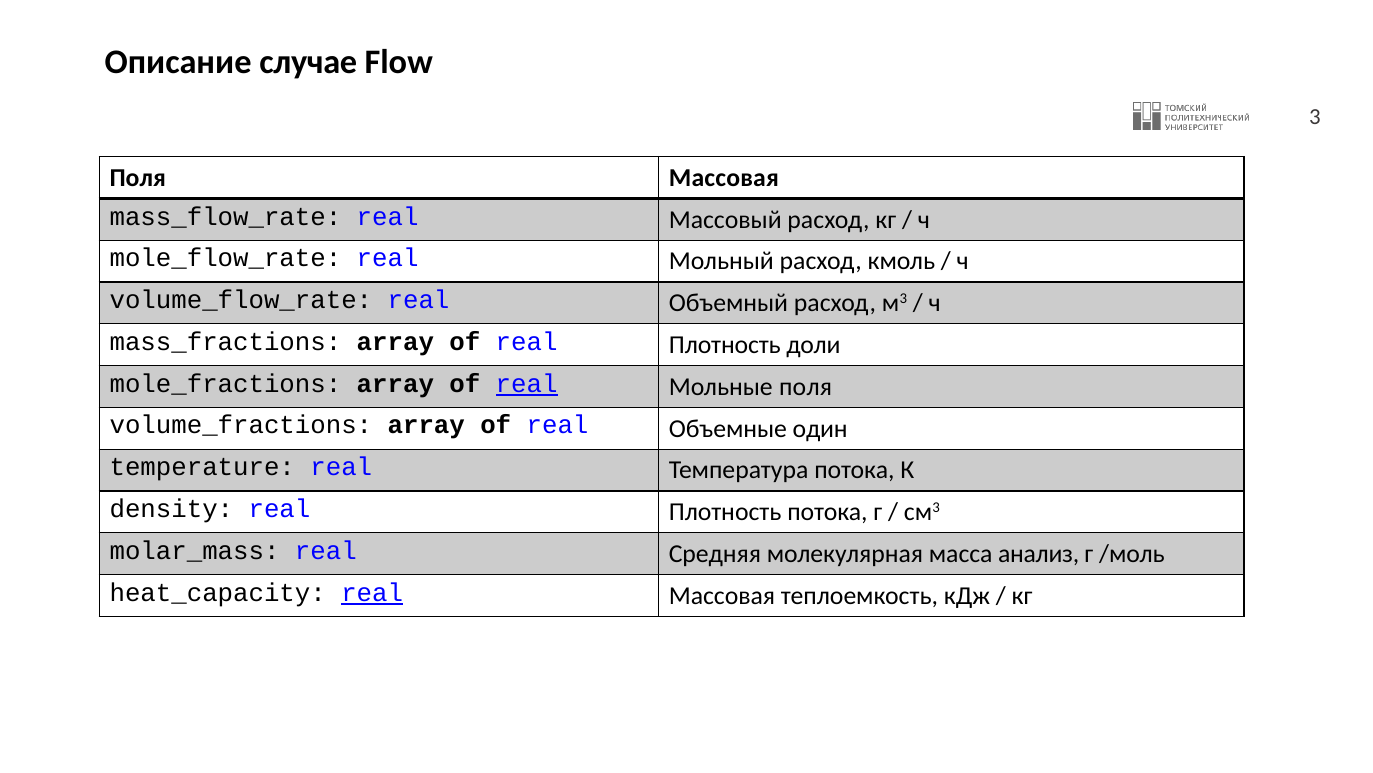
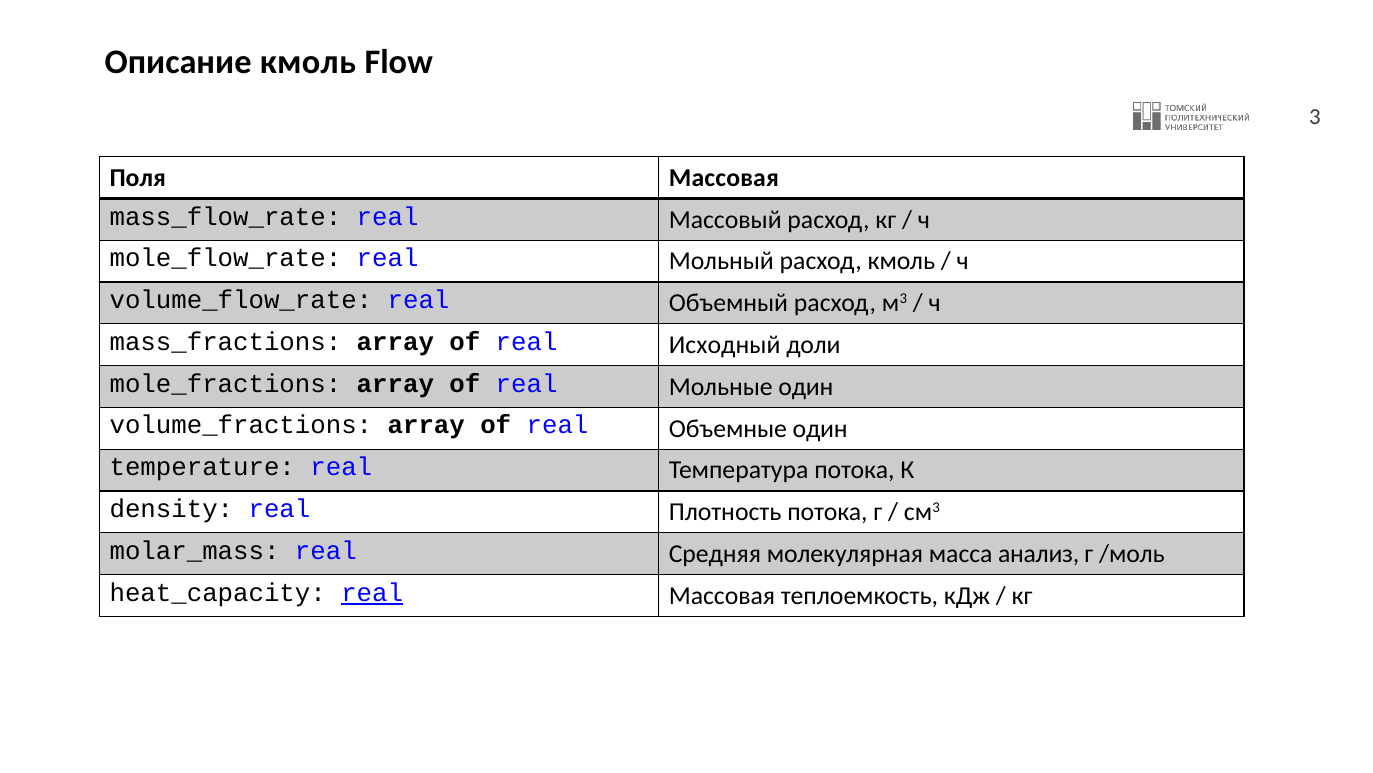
Описание случае: случае -> кмоль
of real Плотность: Плотность -> Исходный
real at (527, 383) underline: present -> none
Мольные поля: поля -> один
